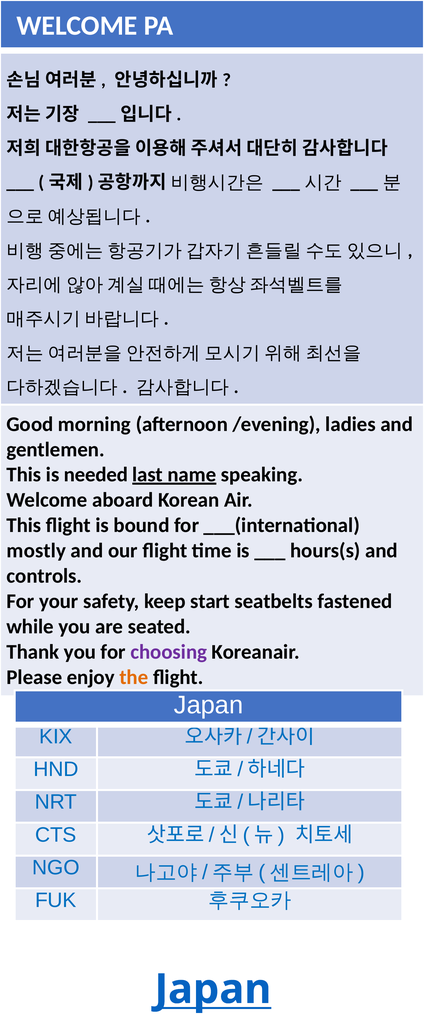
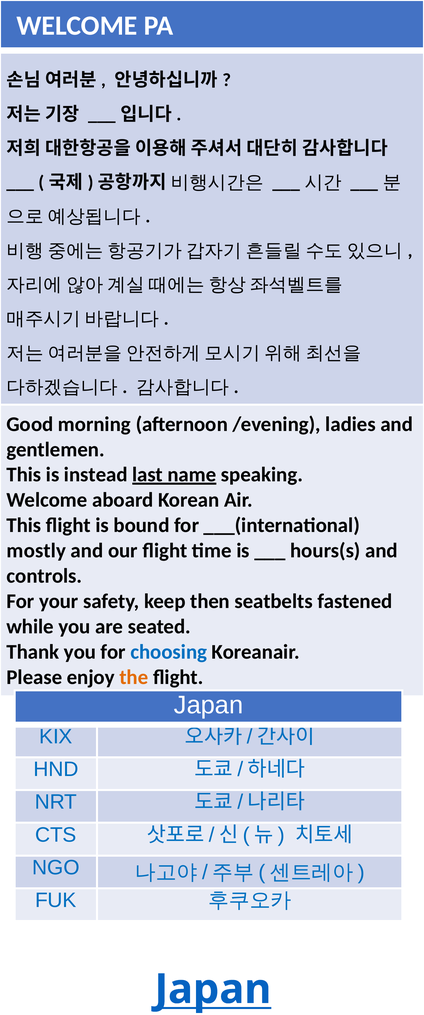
needed: needed -> instead
start: start -> then
choosing colour: purple -> blue
